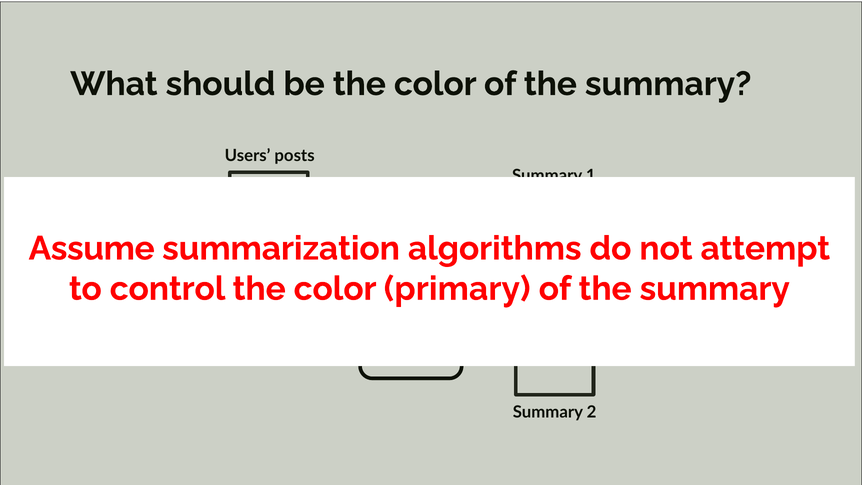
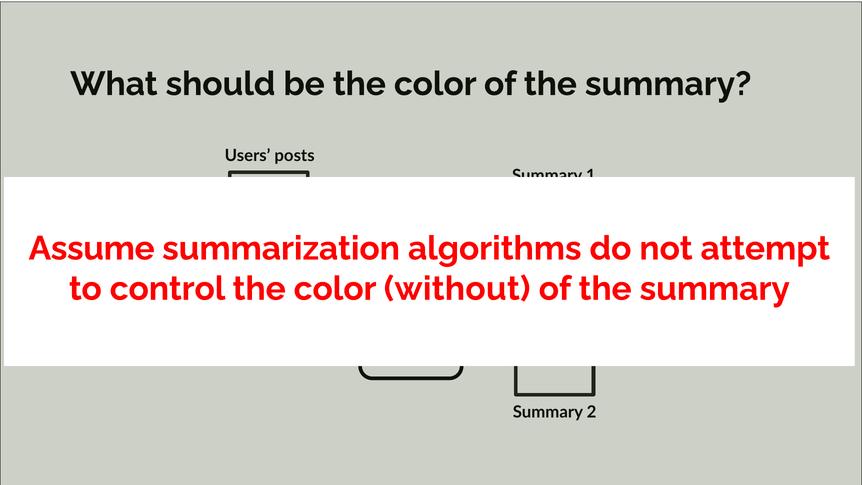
primary: primary -> without
